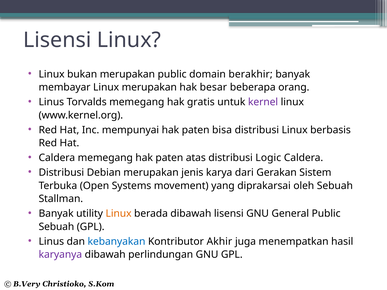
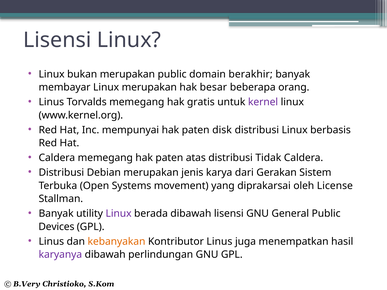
bisa: bisa -> disk
Logic: Logic -> Tidak
oleh Sebuah: Sebuah -> License
Linux at (119, 214) colour: orange -> purple
Sebuah at (56, 227): Sebuah -> Devices
kebanyakan colour: blue -> orange
Kontributor Akhir: Akhir -> Linus
